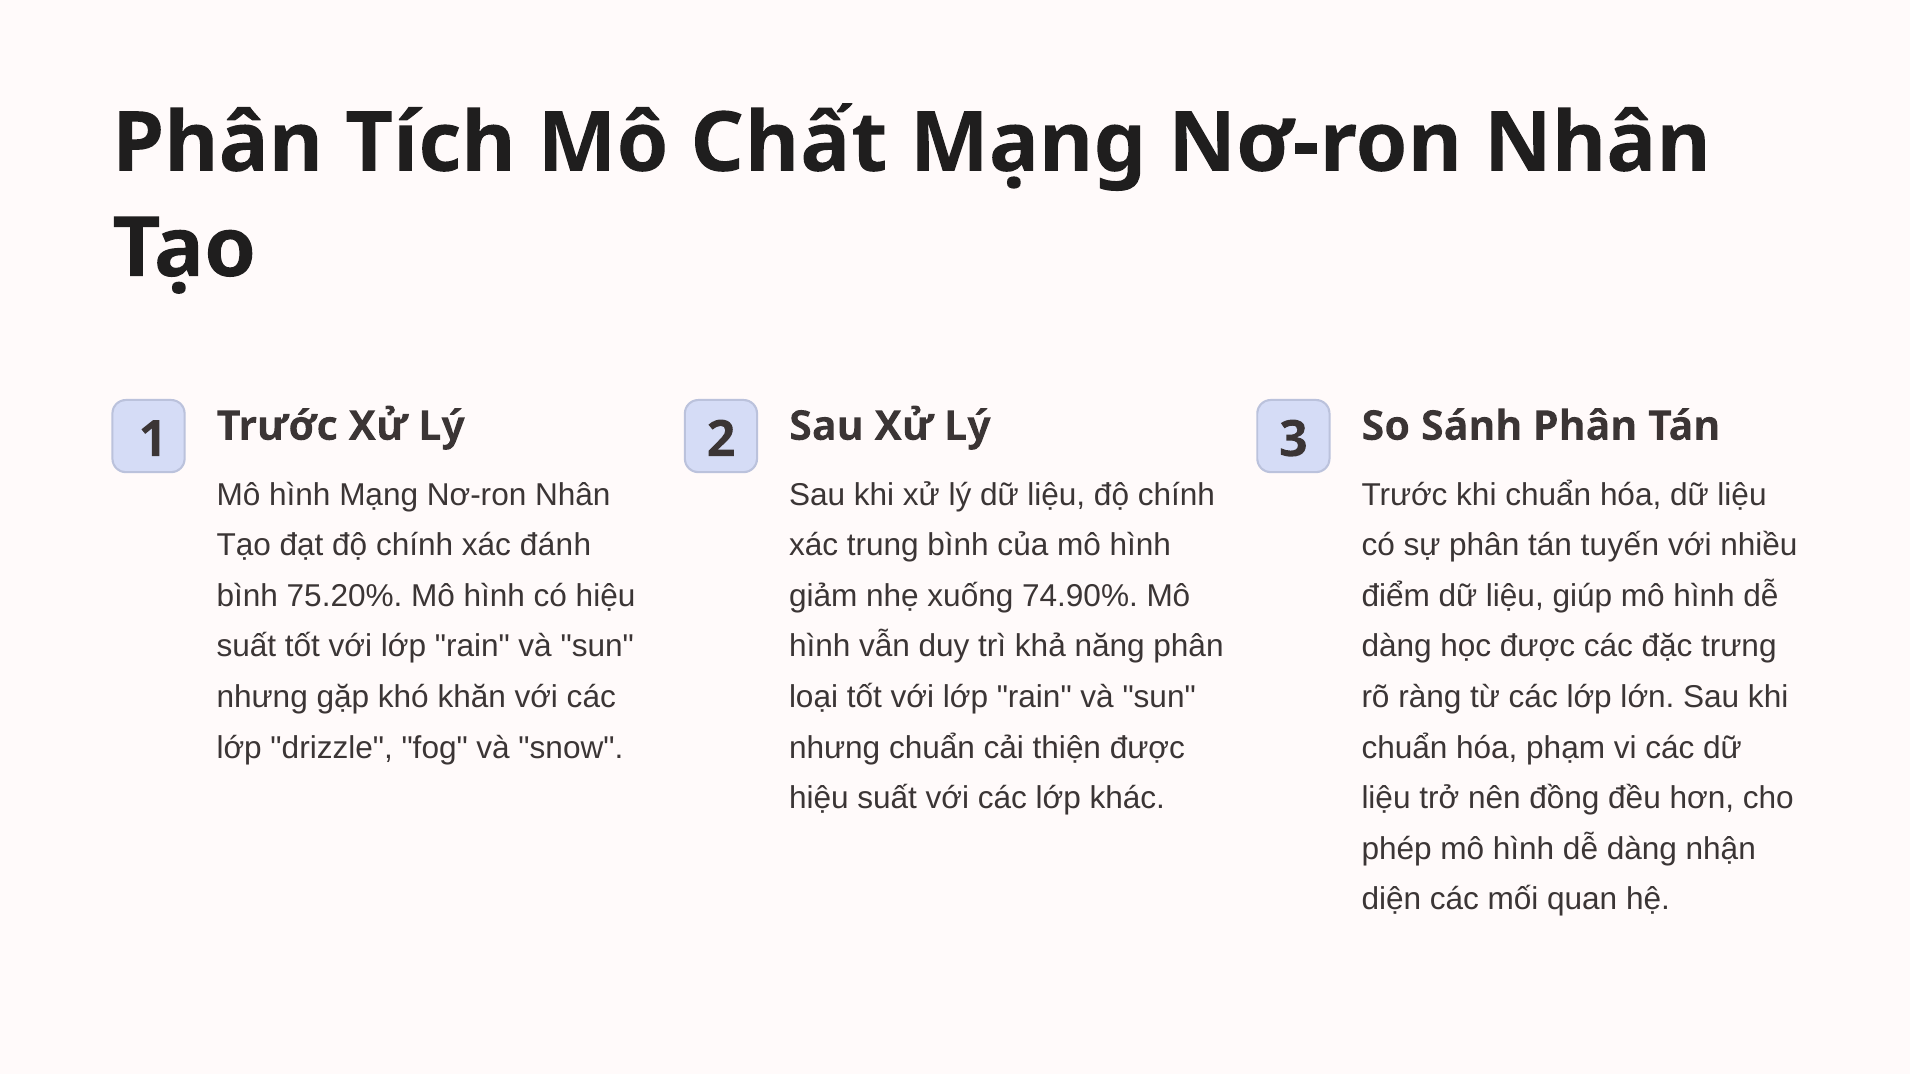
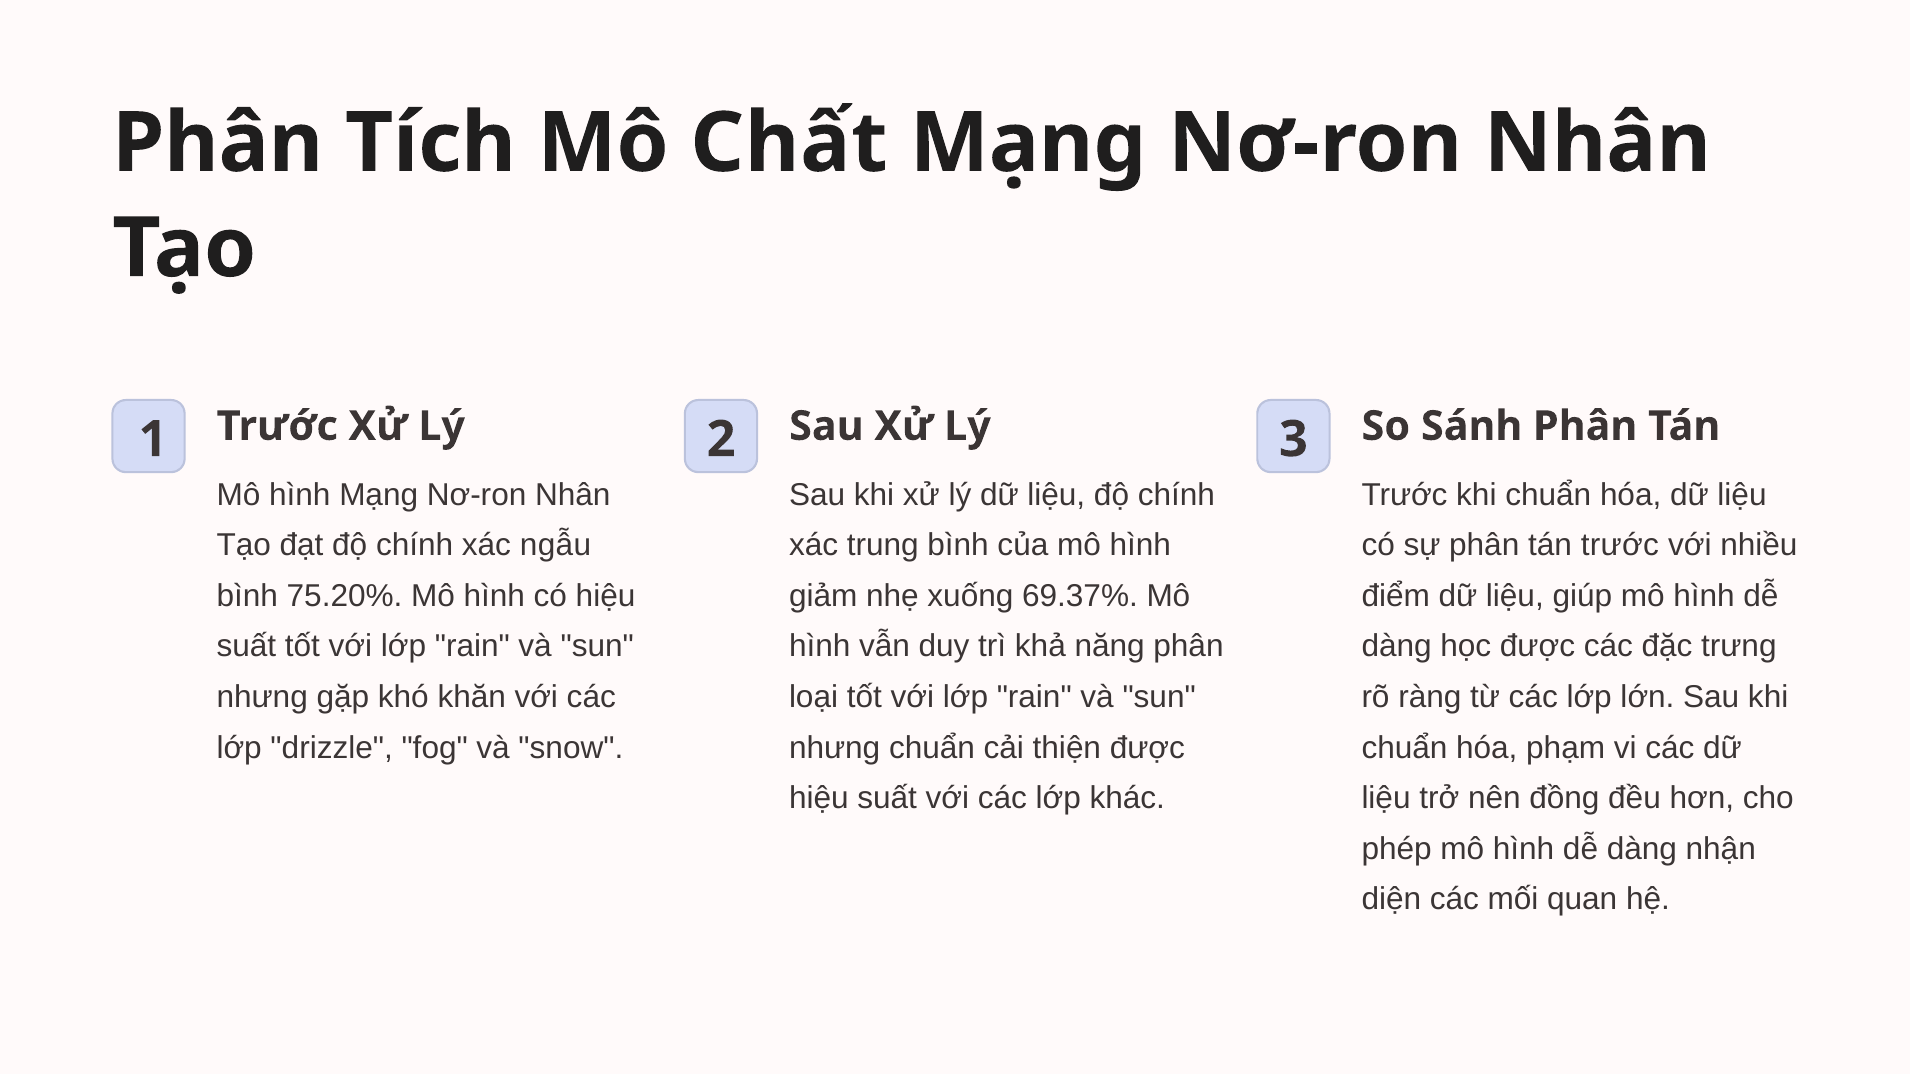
đánh: đánh -> ngẫu
sự phân tán tuyến: tuyến -> trước
74.90%: 74.90% -> 69.37%
